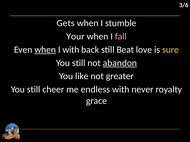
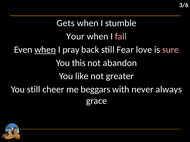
I with: with -> pray
Beat: Beat -> Fear
sure colour: yellow -> pink
still at (79, 63): still -> this
abandon underline: present -> none
endless: endless -> beggars
royalty: royalty -> always
